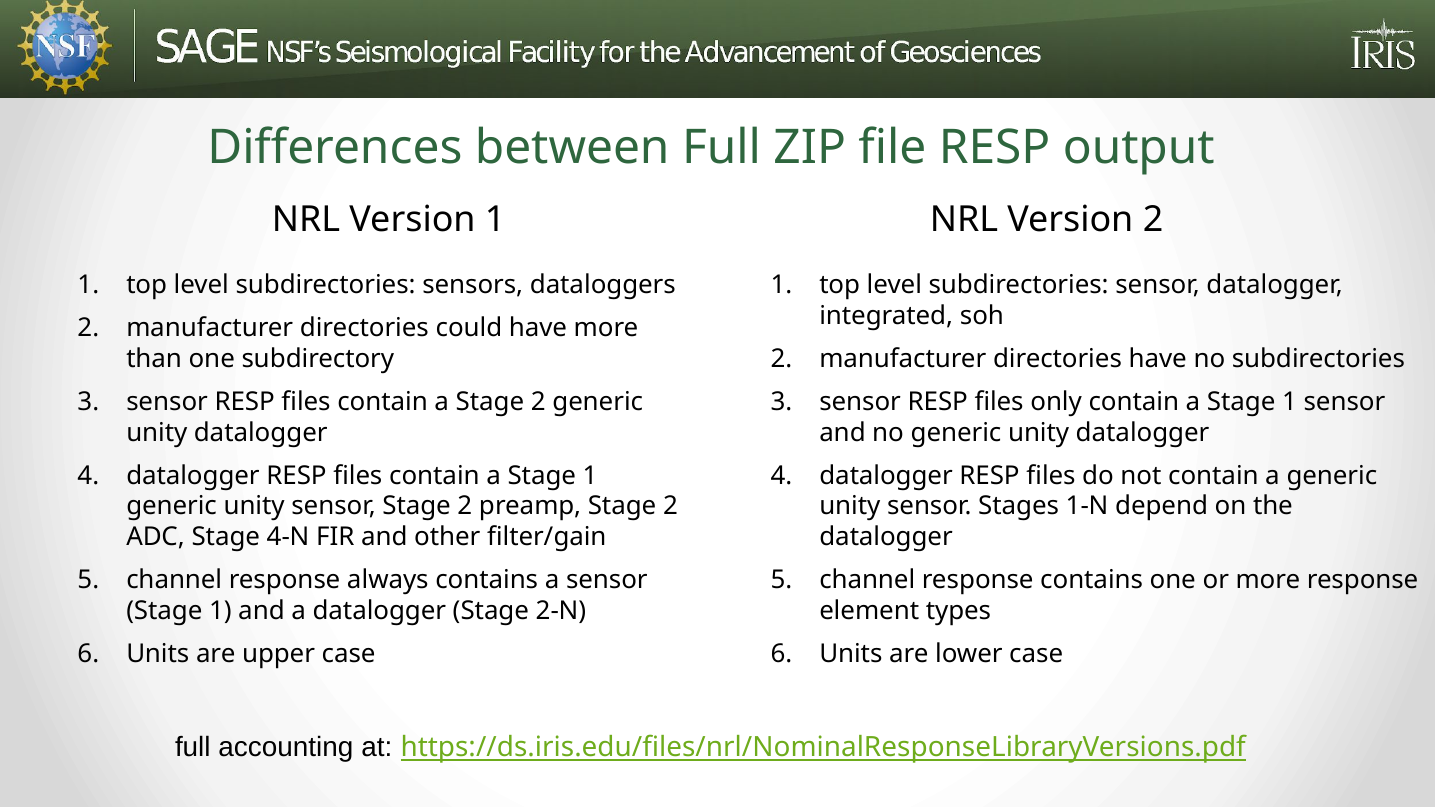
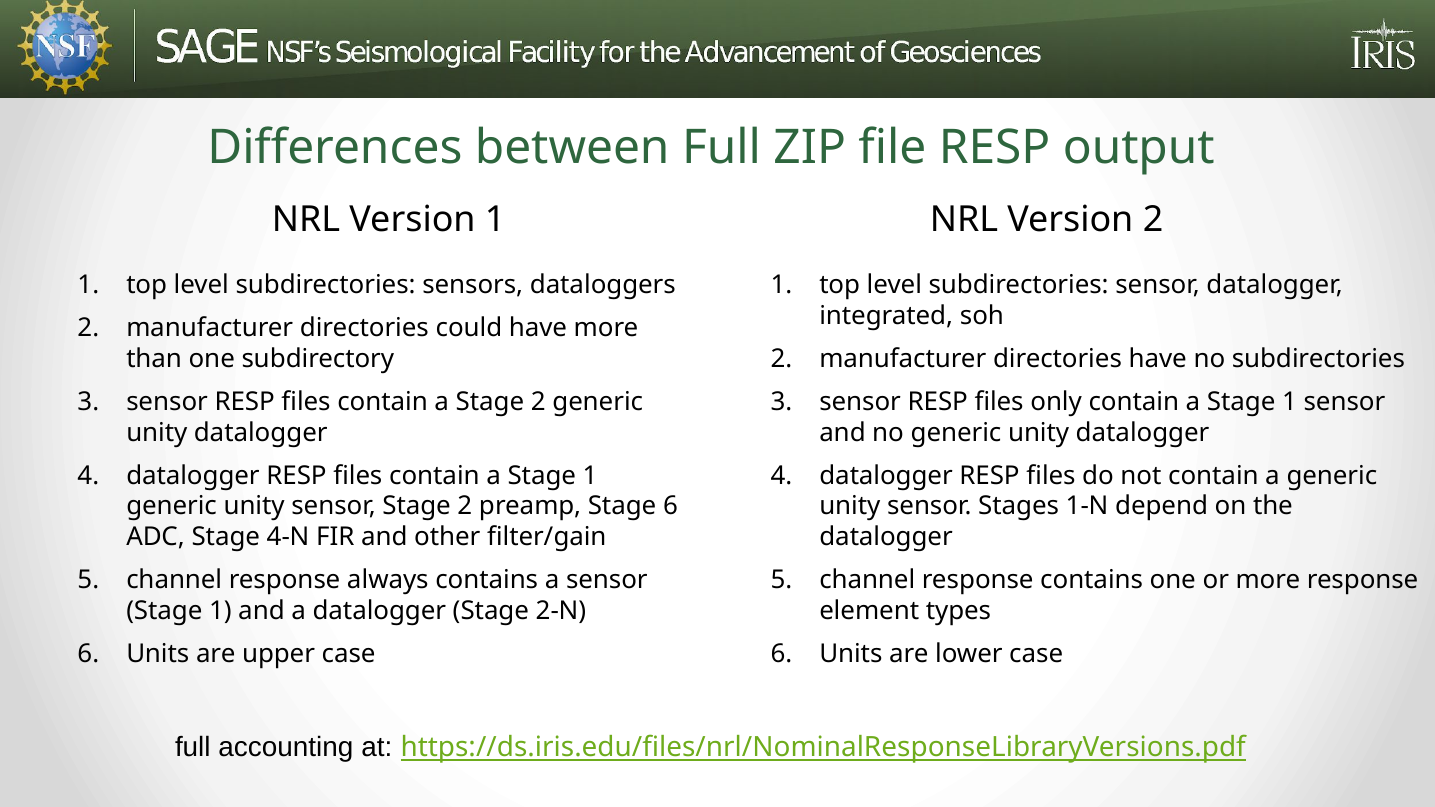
preamp Stage 2: 2 -> 6
